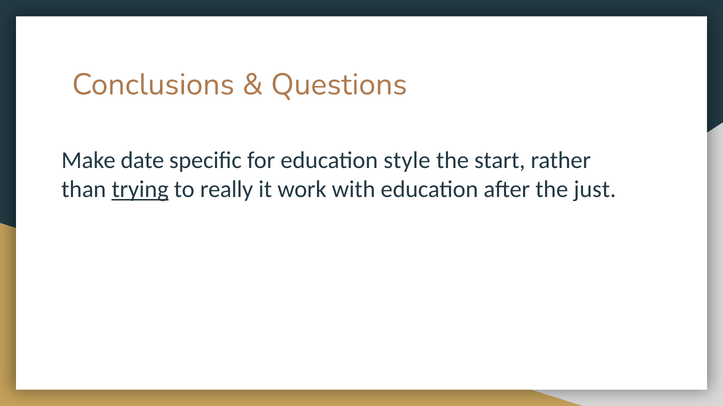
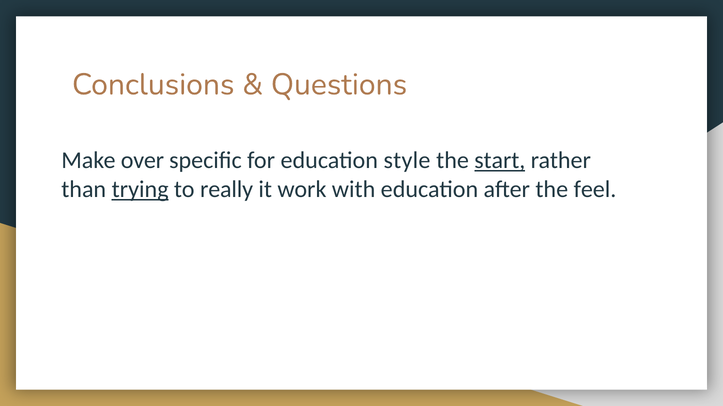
date: date -> over
start underline: none -> present
just: just -> feel
